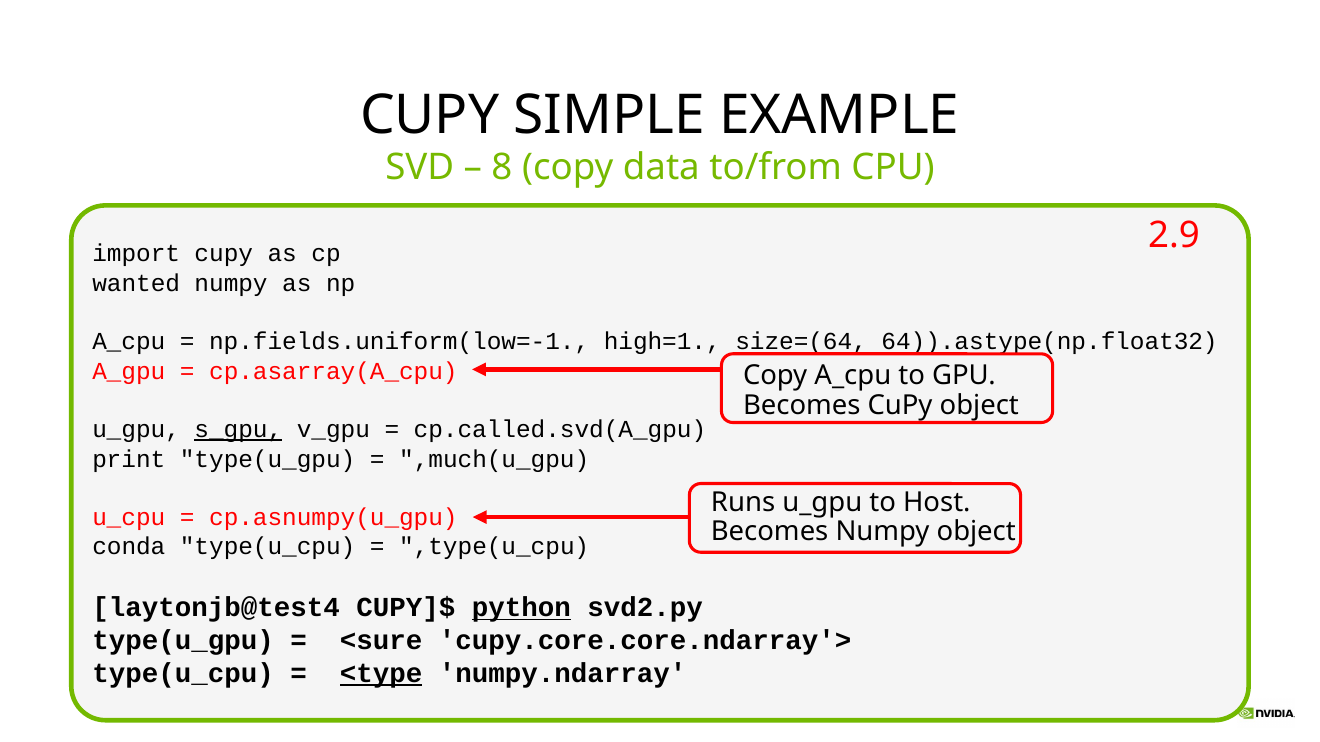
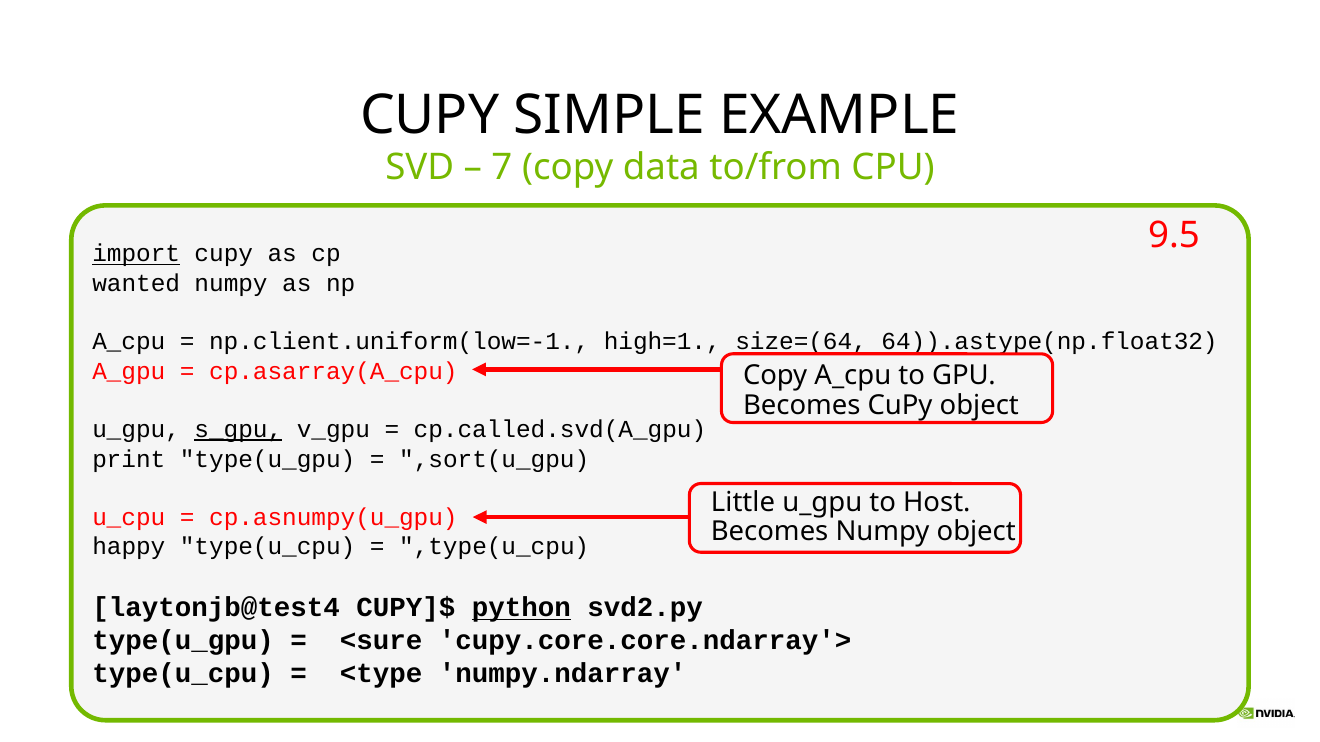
8: 8 -> 7
2.9: 2.9 -> 9.5
import underline: none -> present
np.fields.uniform(low=-1: np.fields.uniform(low=-1 -> np.client.uniform(low=-1
,much(u_gpu: ,much(u_gpu -> ,sort(u_gpu
Runs: Runs -> Little
conda: conda -> happy
<type underline: present -> none
